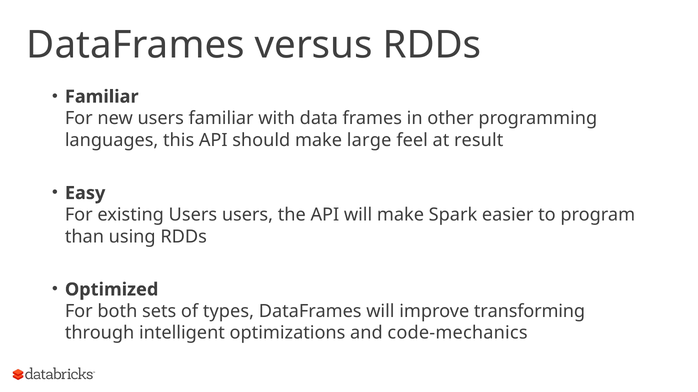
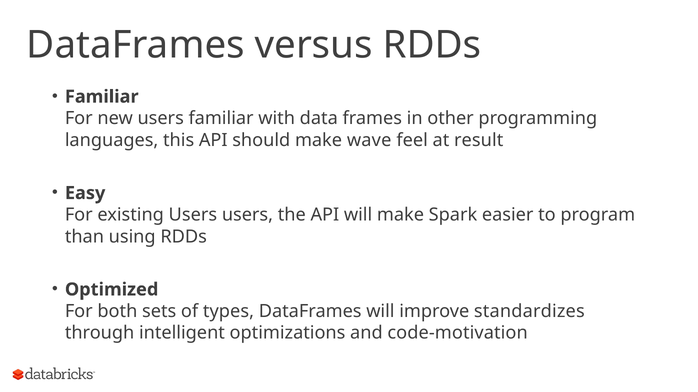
large: large -> wave
transforming: transforming -> standardizes
code-mechanics: code-mechanics -> code-motivation
